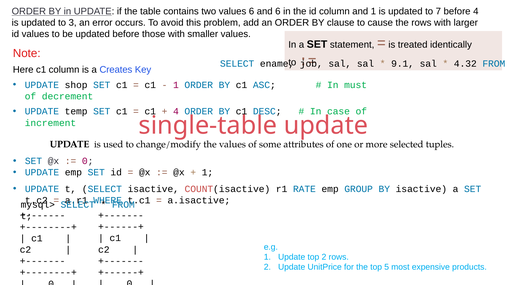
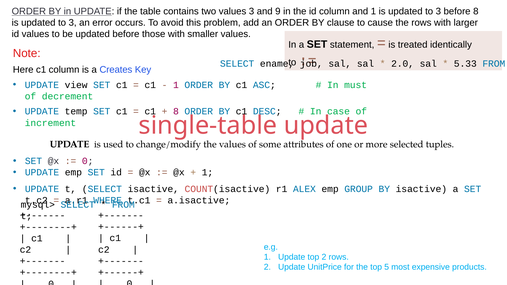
values 6: 6 -> 3
and 6: 6 -> 9
7 at (438, 11): 7 -> 3
before 4: 4 -> 8
9.1: 9.1 -> 2.0
4.32: 4.32 -> 5.33
shop: shop -> view
4 at (176, 112): 4 -> 8
RATE: RATE -> ALEX
